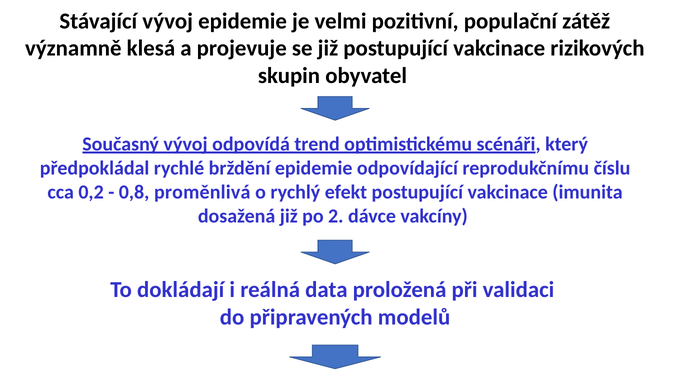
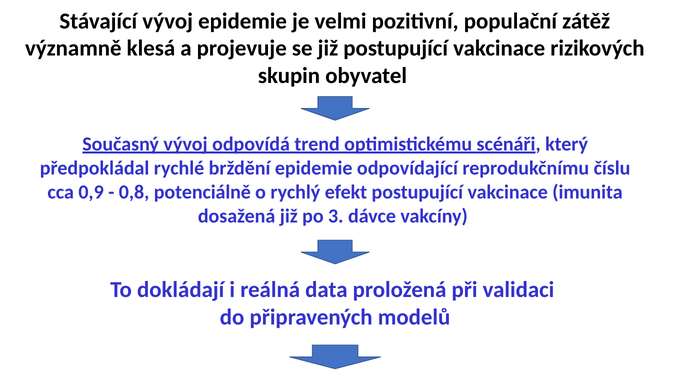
0,2: 0,2 -> 0,9
proměnlivá: proměnlivá -> potenciálně
2: 2 -> 3
